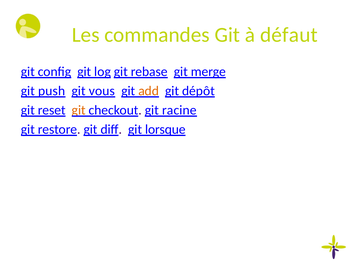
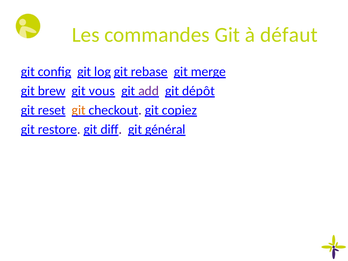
push: push -> brew
add colour: orange -> purple
racine: racine -> copiez
lorsque: lorsque -> général
